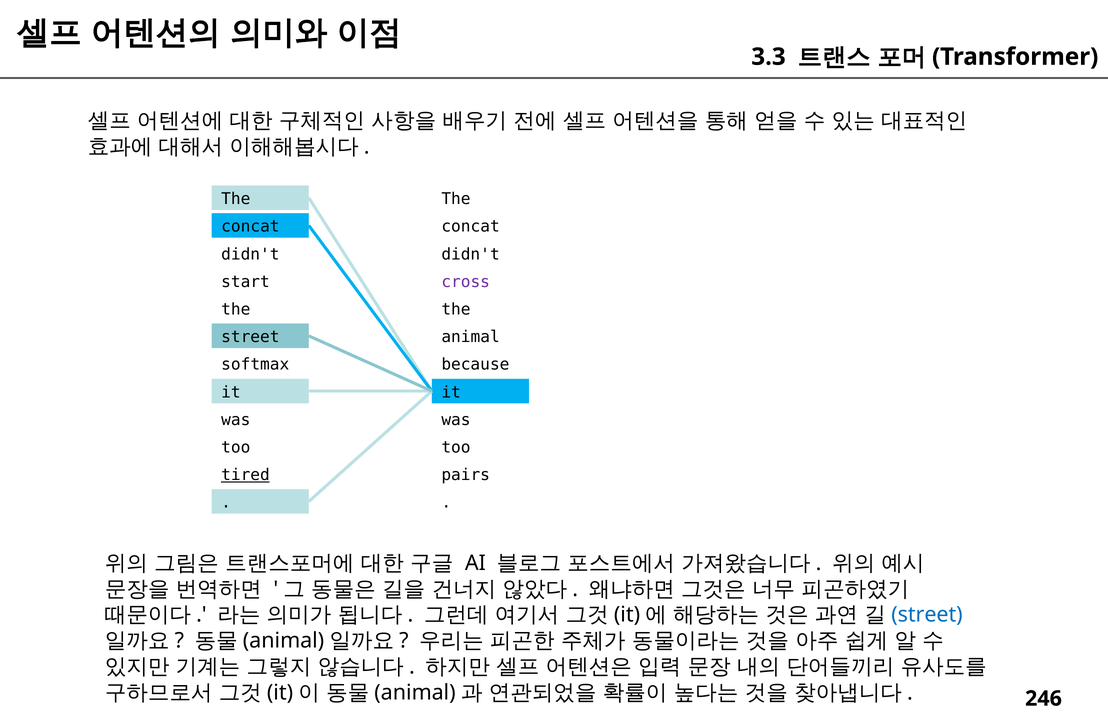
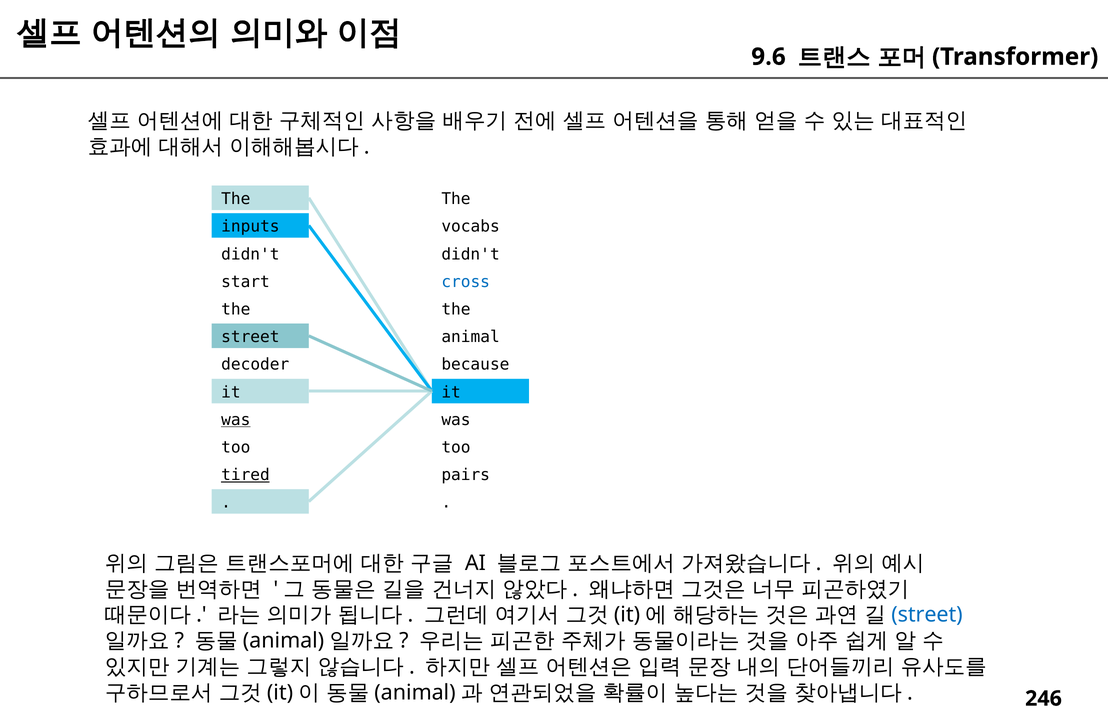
3.3: 3.3 -> 9.6
concat at (250, 227): concat -> inputs
concat at (471, 227): concat -> vocabs
cross colour: purple -> blue
softmax: softmax -> decoder
was at (236, 420) underline: none -> present
